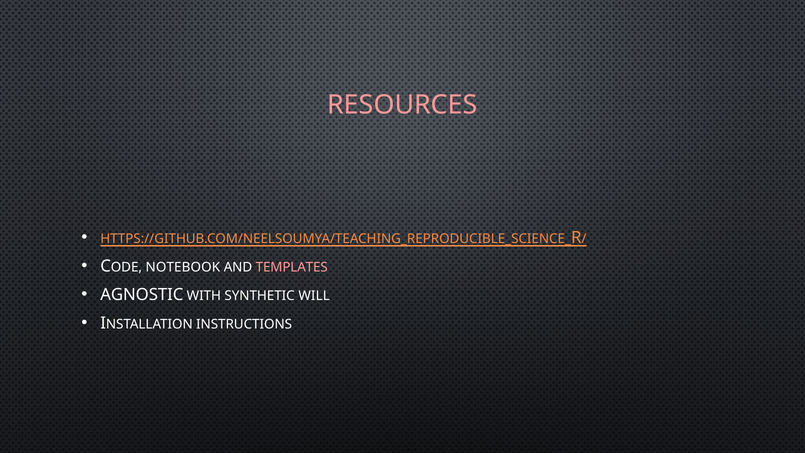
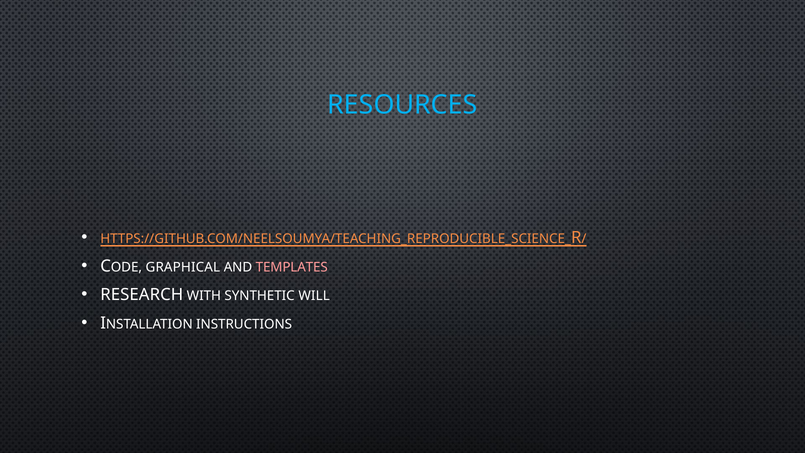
RESOURCES colour: pink -> light blue
NOTEBOOK: NOTEBOOK -> GRAPHICAL
AGNOSTIC: AGNOSTIC -> RESEARCH
